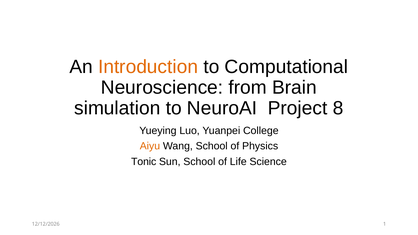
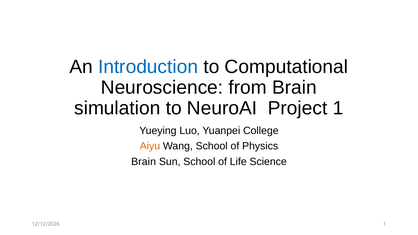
Introduction colour: orange -> blue
Project 8: 8 -> 1
Tonic at (144, 162): Tonic -> Brain
